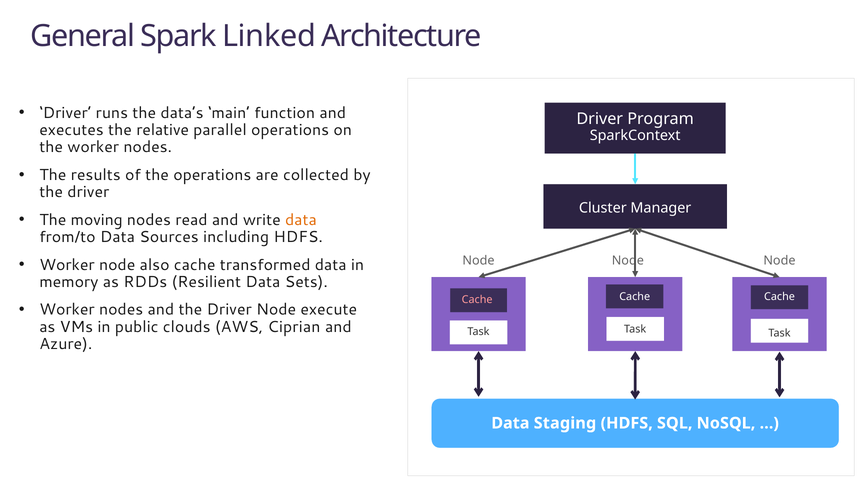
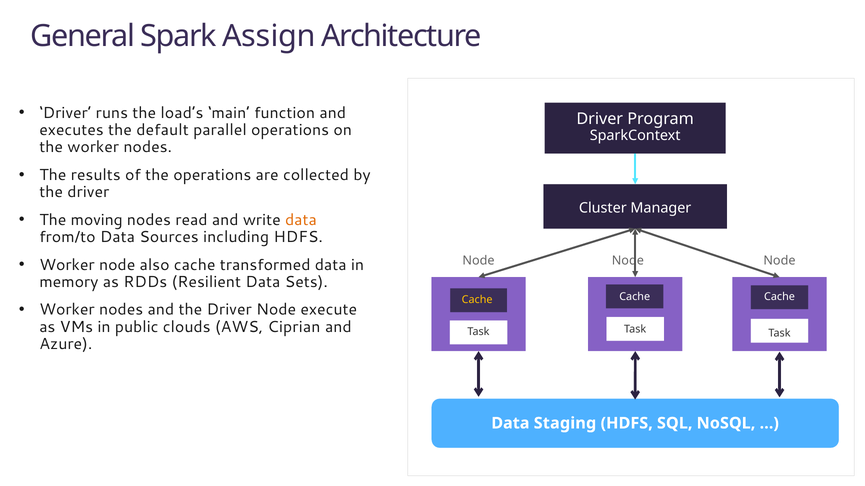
Linked: Linked -> Assign
data’s: data’s -> load’s
relative: relative -> default
Cache at (477, 300) colour: pink -> yellow
